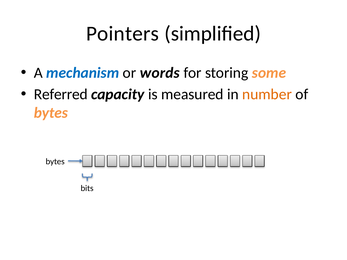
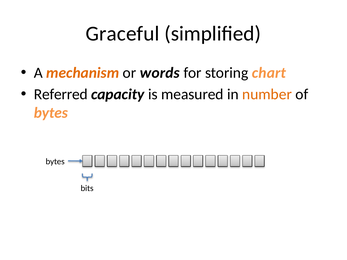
Pointers: Pointers -> Graceful
mechanism colour: blue -> orange
some: some -> chart
